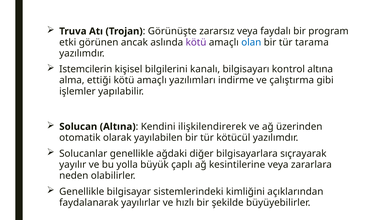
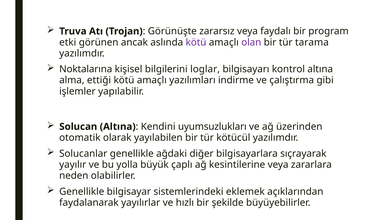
olan colour: blue -> purple
Istemcilerin: Istemcilerin -> Noktalarına
kanalı: kanalı -> loglar
ilişkilendirerek: ilişkilendirerek -> uyumsuzlukları
kimliğini: kimliğini -> eklemek
